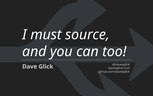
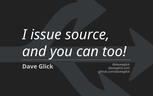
must: must -> issue
